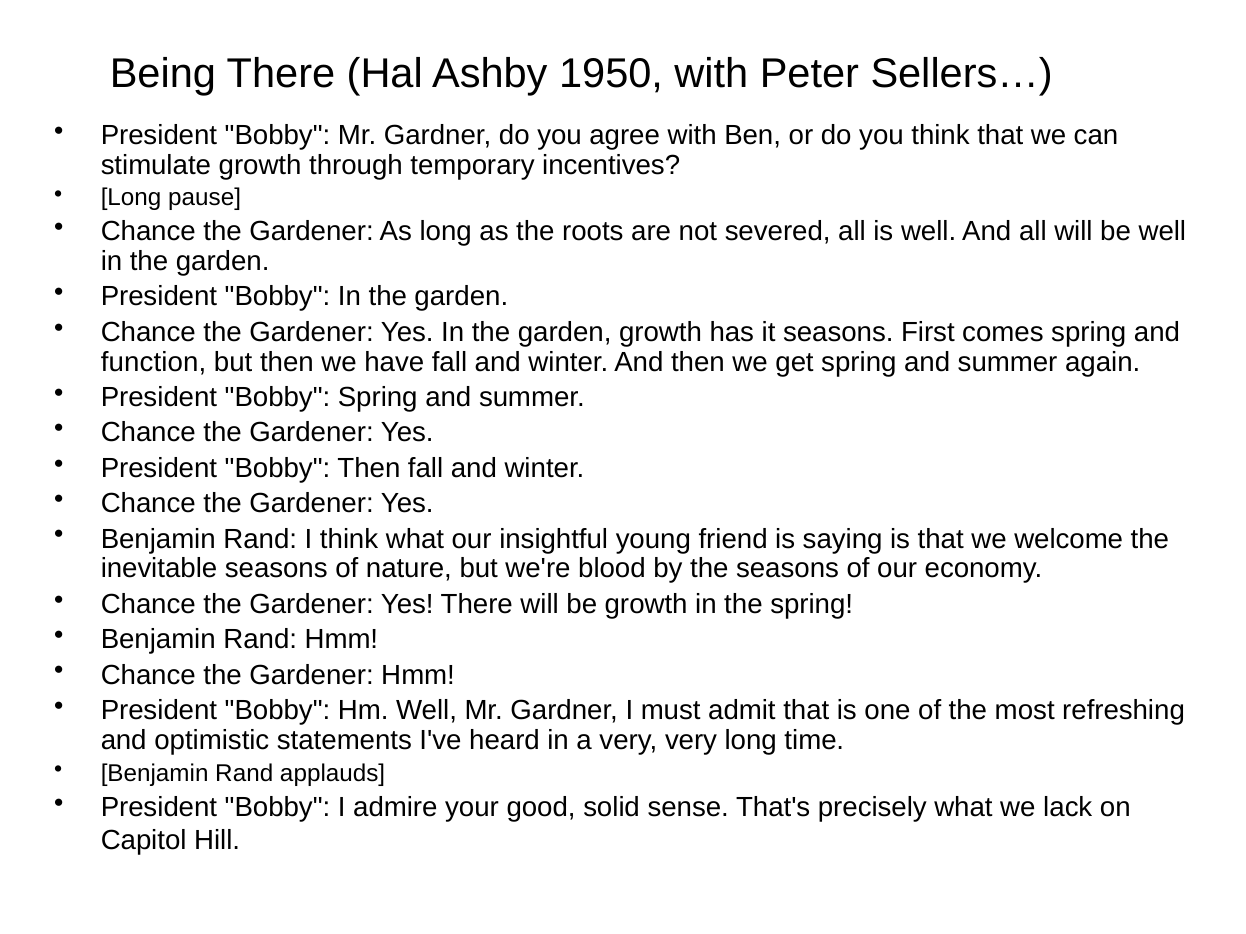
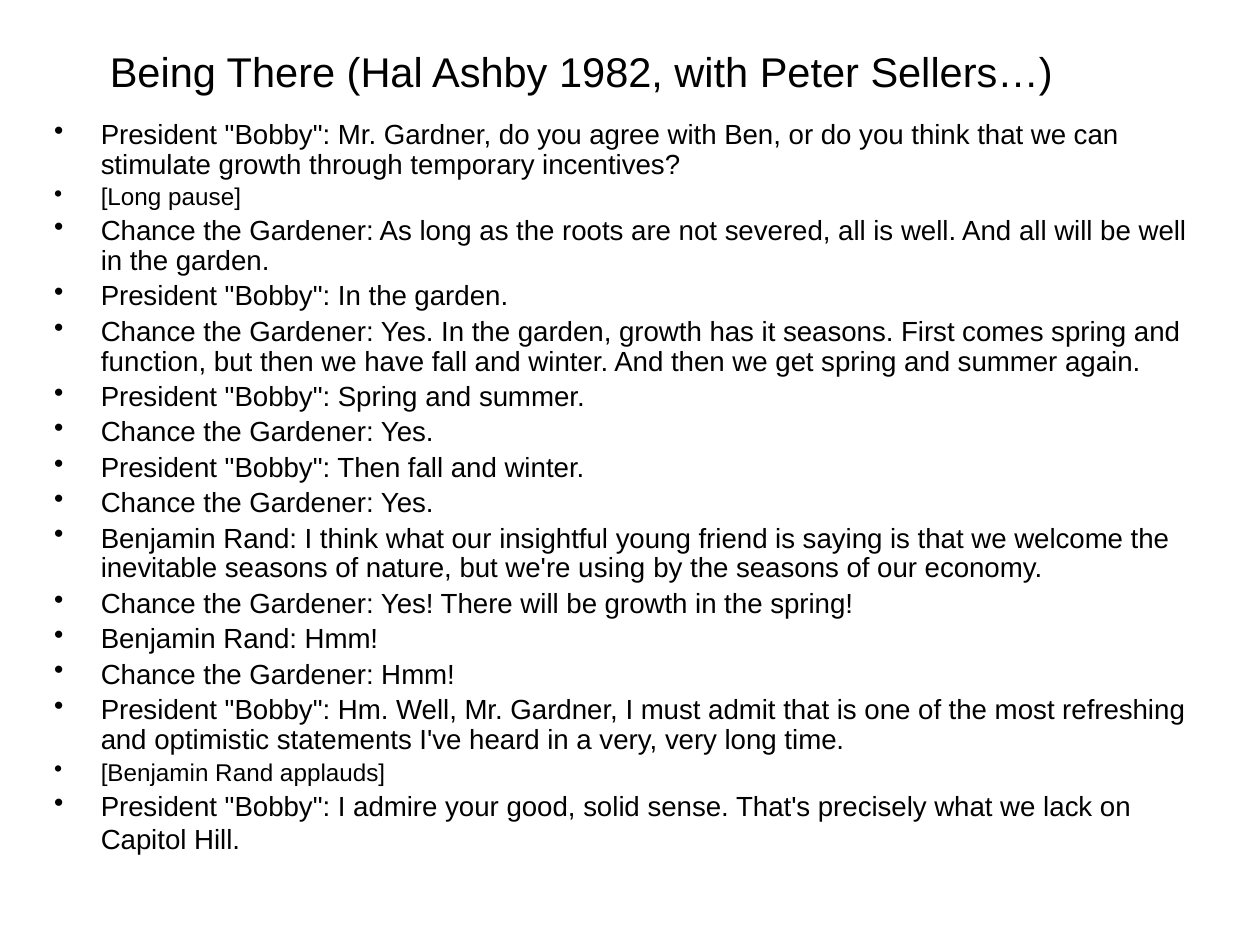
1950: 1950 -> 1982
blood: blood -> using
